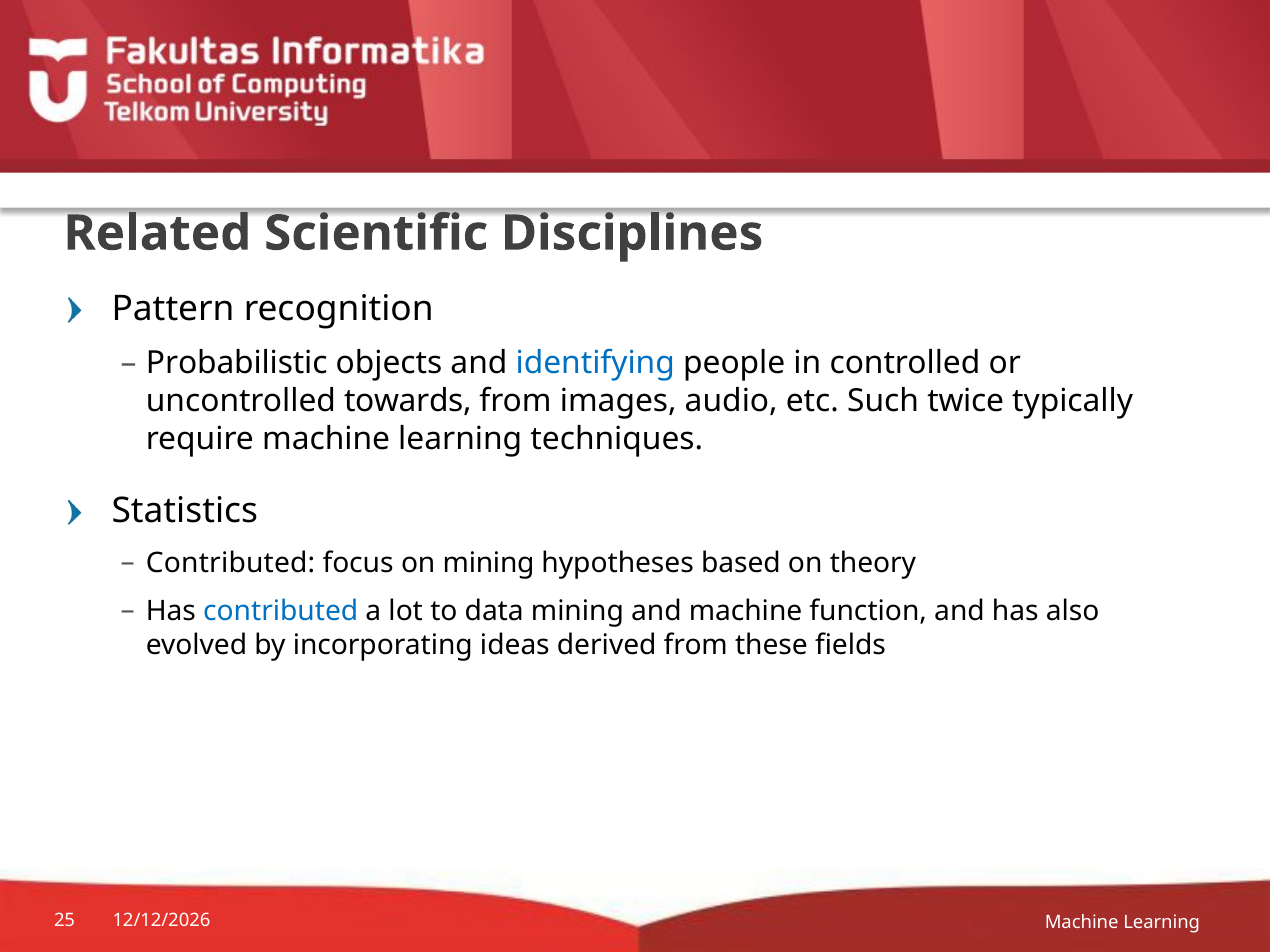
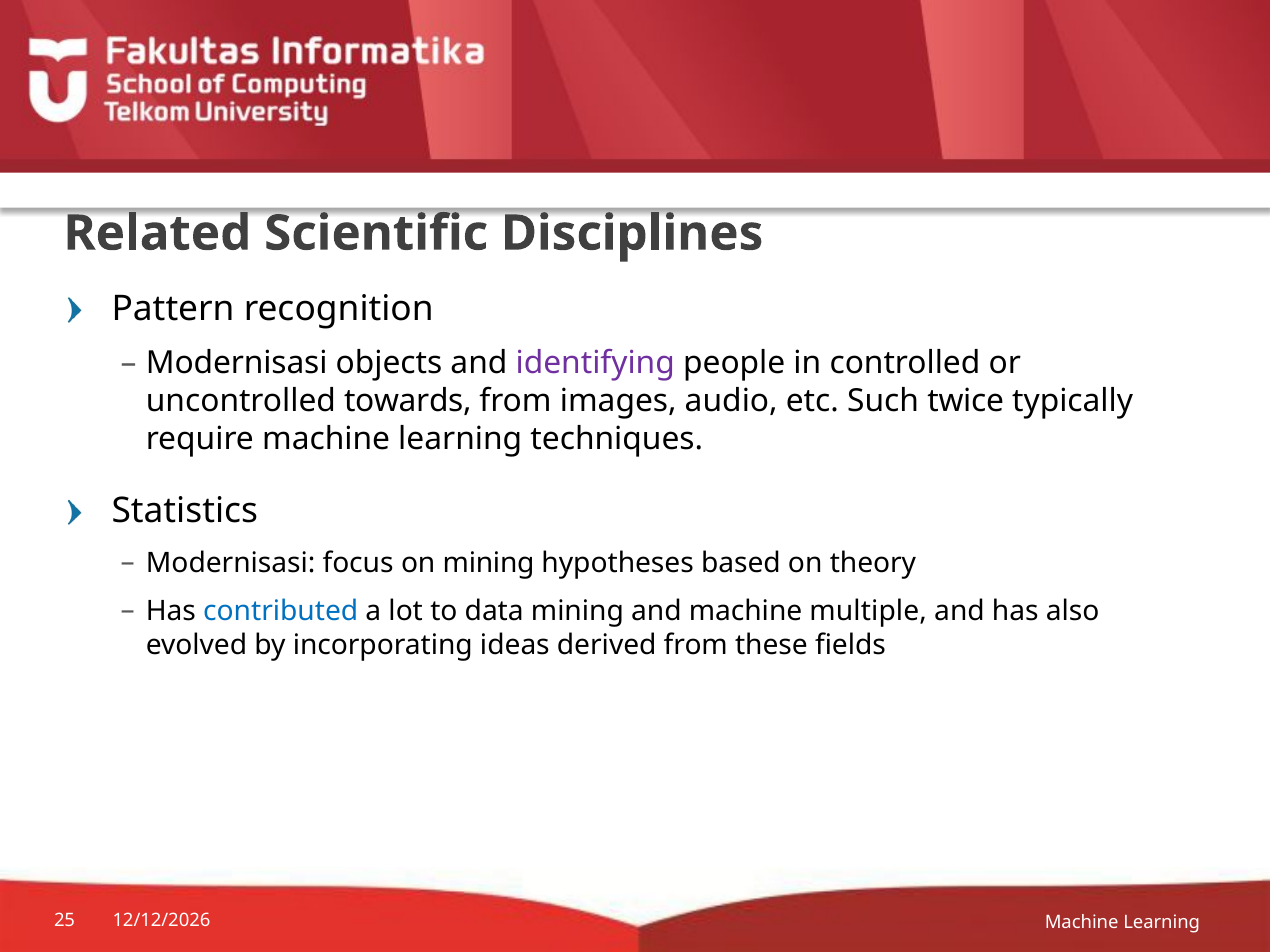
Probabilistic at (237, 363): Probabilistic -> Modernisasi
identifying colour: blue -> purple
Contributed at (231, 563): Contributed -> Modernisasi
function: function -> multiple
